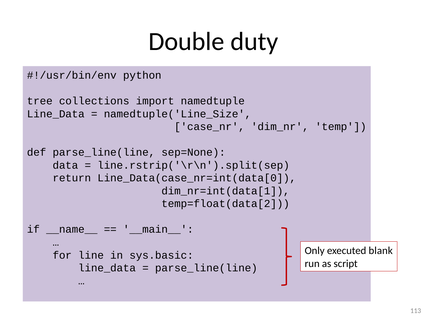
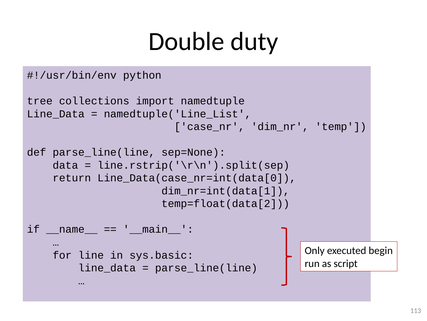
namedtuple('Line_Size: namedtuple('Line_Size -> namedtuple('Line_List
blank: blank -> begin
